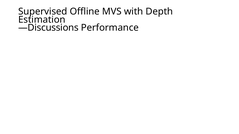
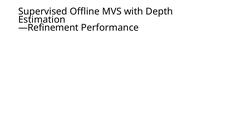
—Discussions: —Discussions -> —Refinement
